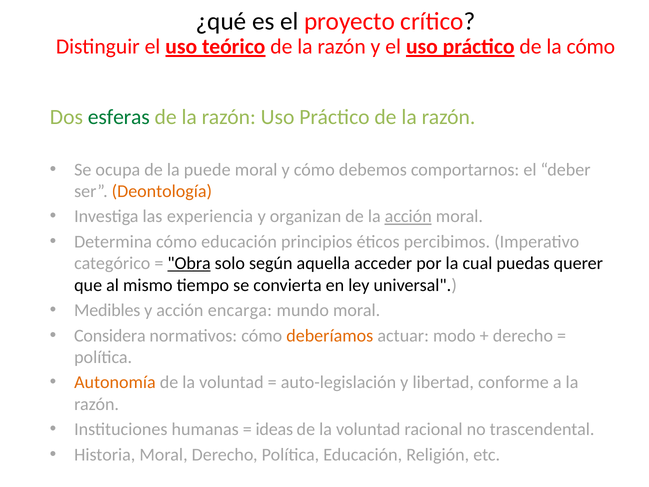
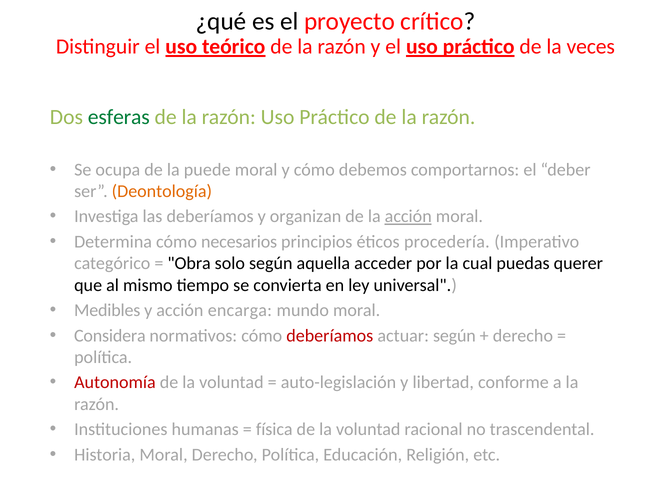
la cómo: cómo -> veces
las experiencia: experiencia -> deberíamos
cómo educación: educación -> necesarios
percibimos: percibimos -> procedería
Obra underline: present -> none
deberíamos at (330, 335) colour: orange -> red
actuar modo: modo -> según
Autonomía colour: orange -> red
ideas: ideas -> física
